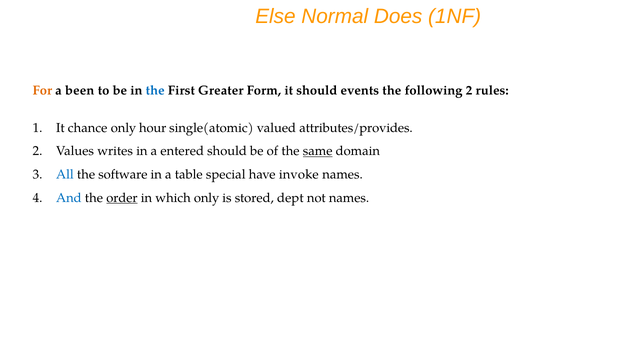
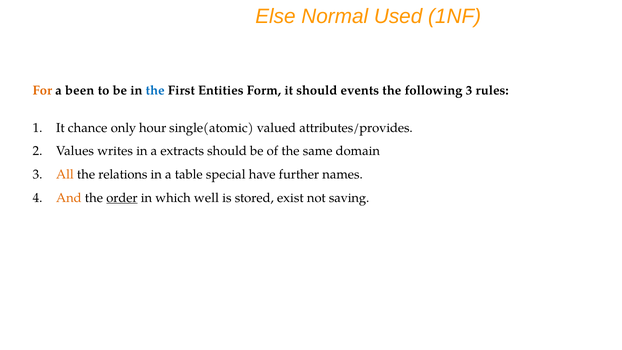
Does: Does -> Used
Greater: Greater -> Entities
following 2: 2 -> 3
entered: entered -> extracts
same underline: present -> none
All colour: blue -> orange
software: software -> relations
invoke: invoke -> further
And colour: blue -> orange
which only: only -> well
dept: dept -> exist
not names: names -> saving
